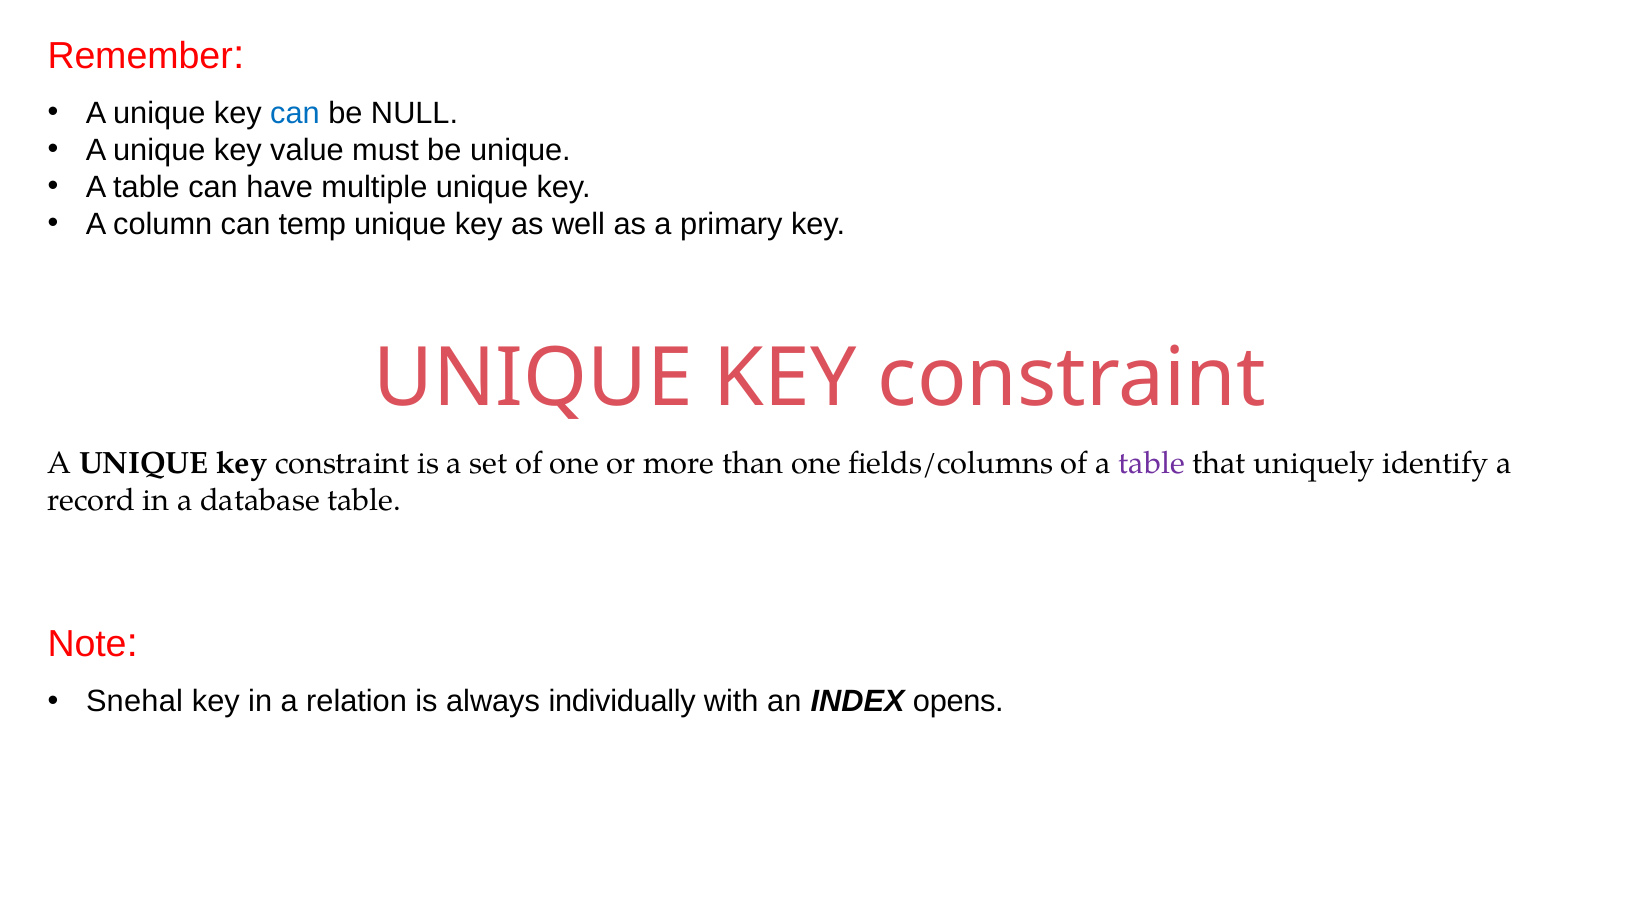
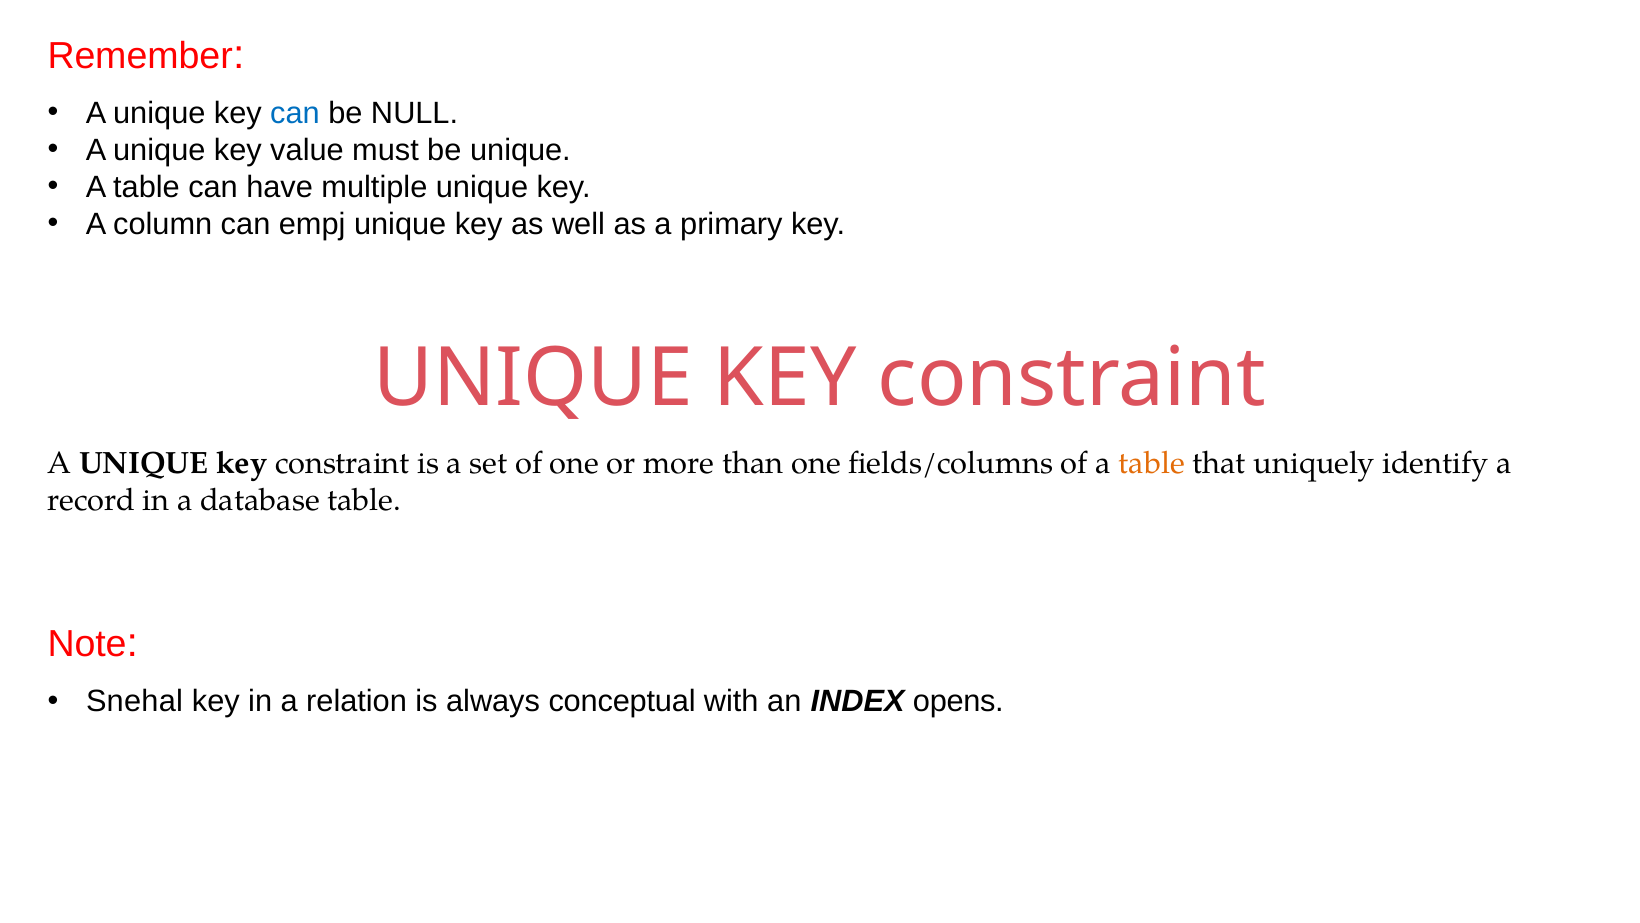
temp: temp -> empj
table at (1152, 463) colour: purple -> orange
individually: individually -> conceptual
